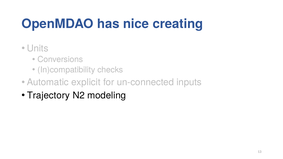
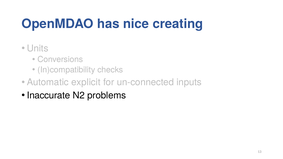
Trajectory: Trajectory -> Inaccurate
modeling: modeling -> problems
